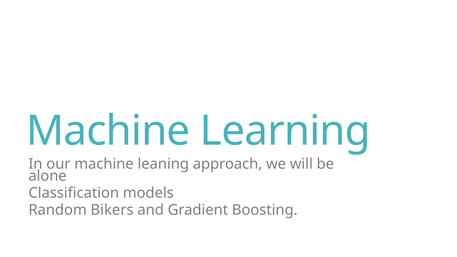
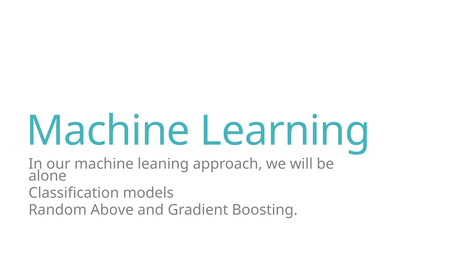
Bikers: Bikers -> Above
